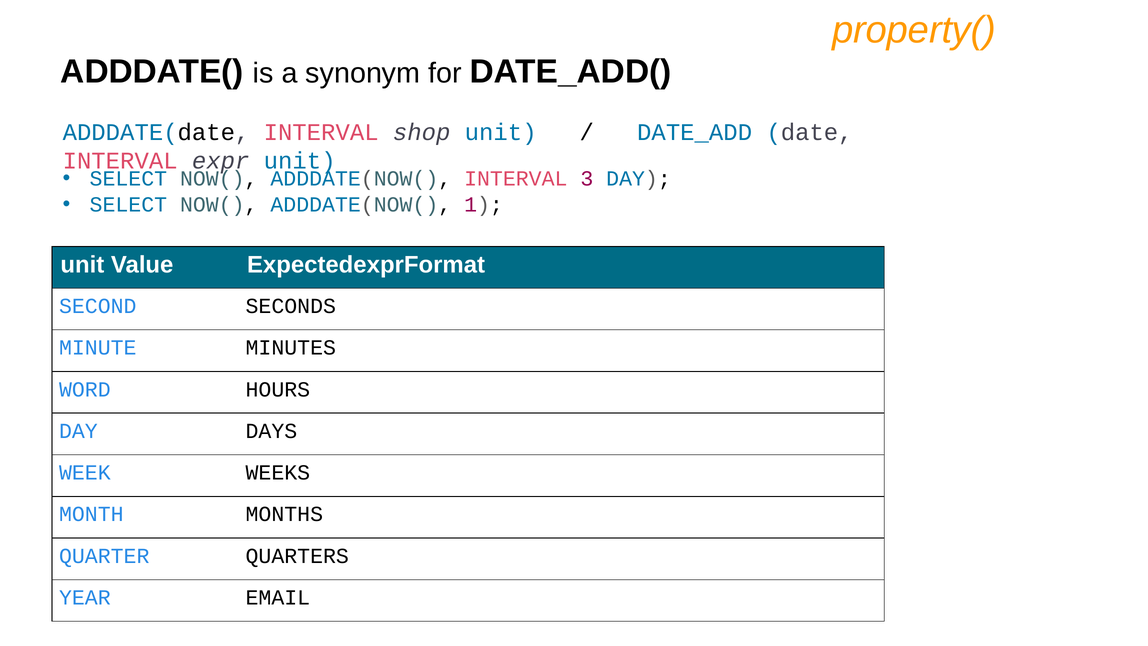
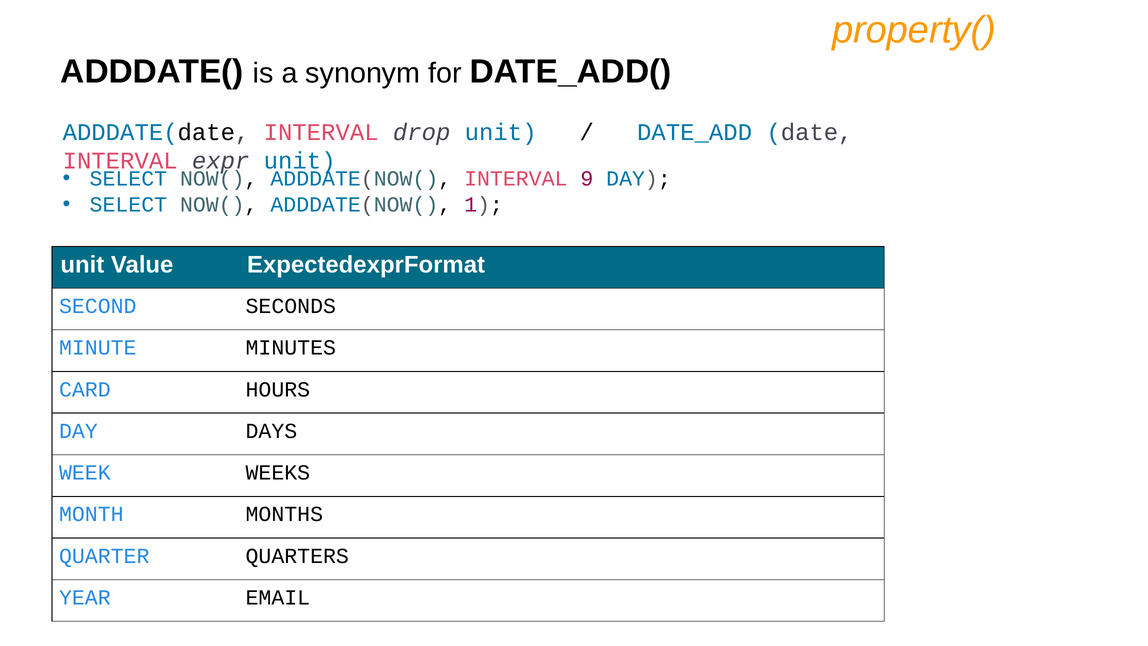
shop: shop -> drop
3: 3 -> 9
WORD: WORD -> CARD
